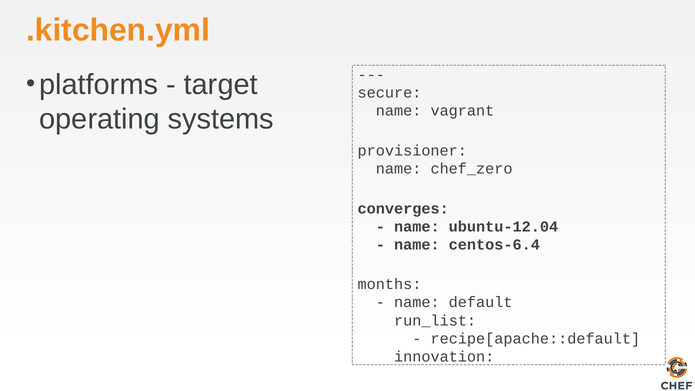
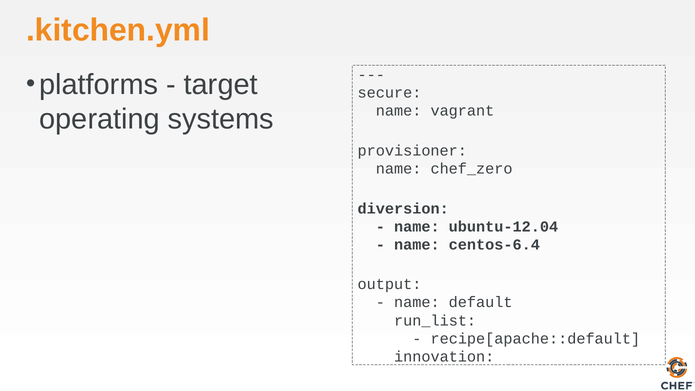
converges: converges -> diversion
months: months -> output
